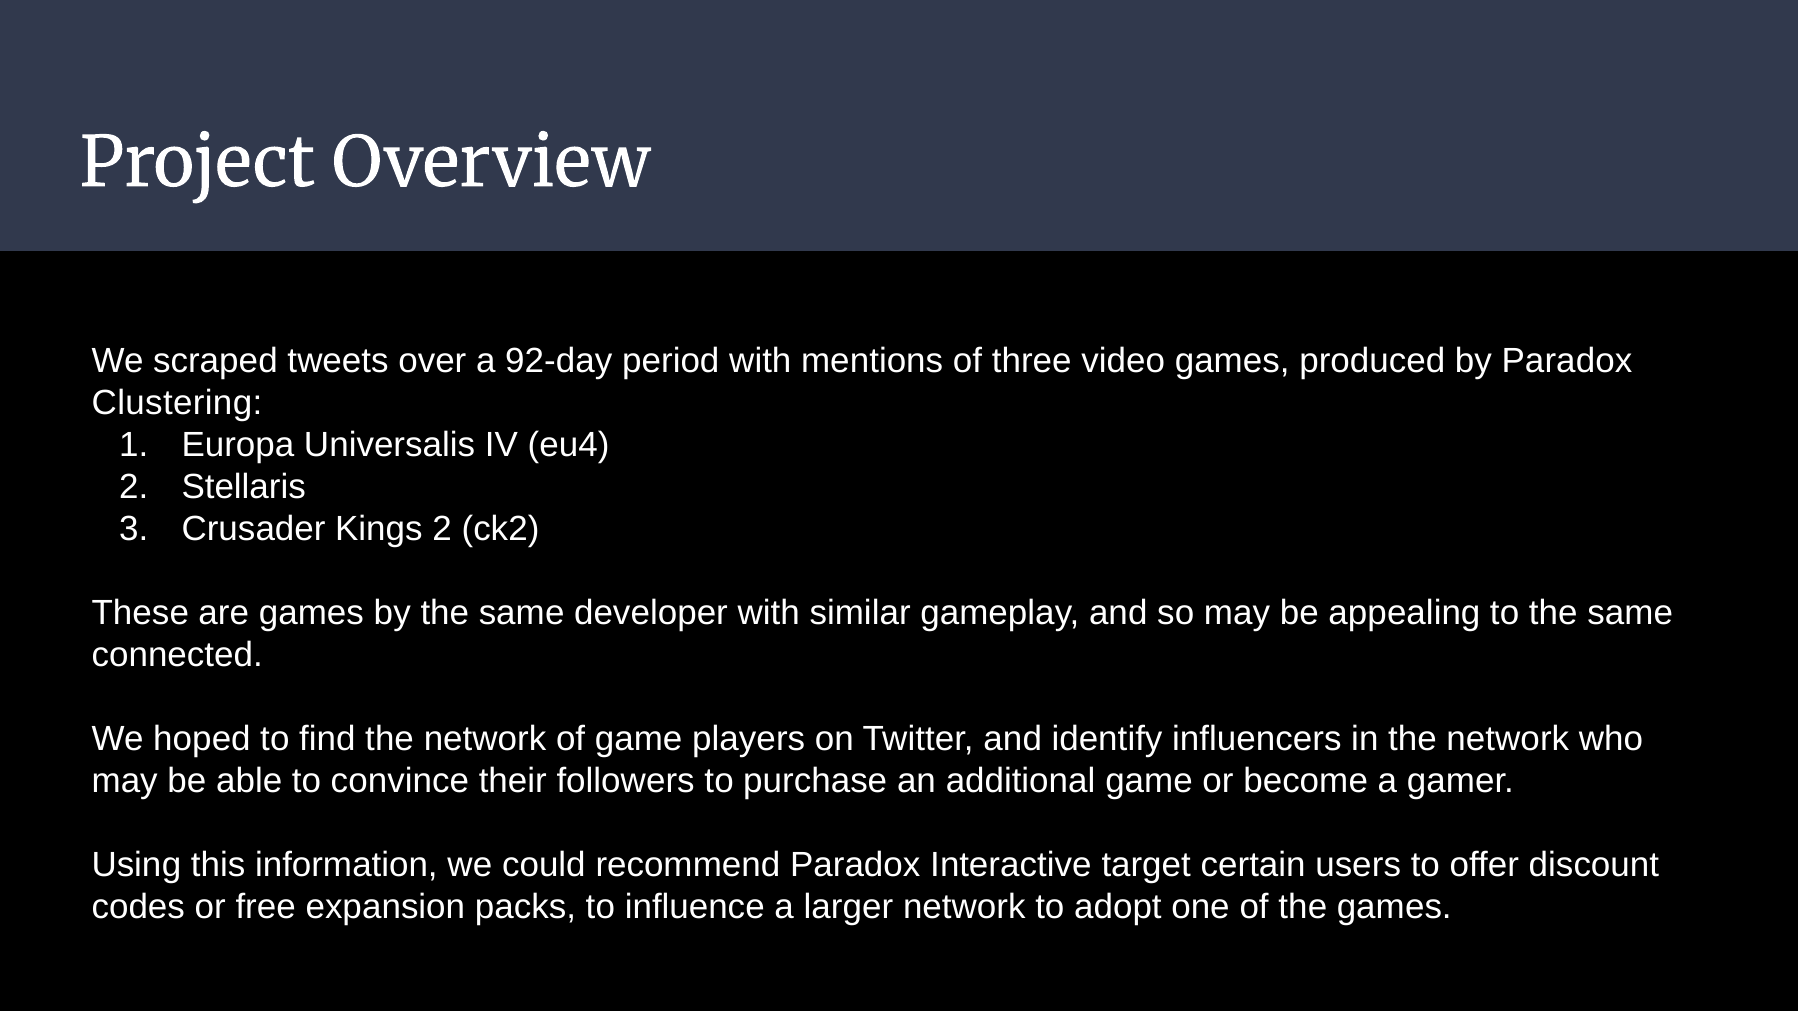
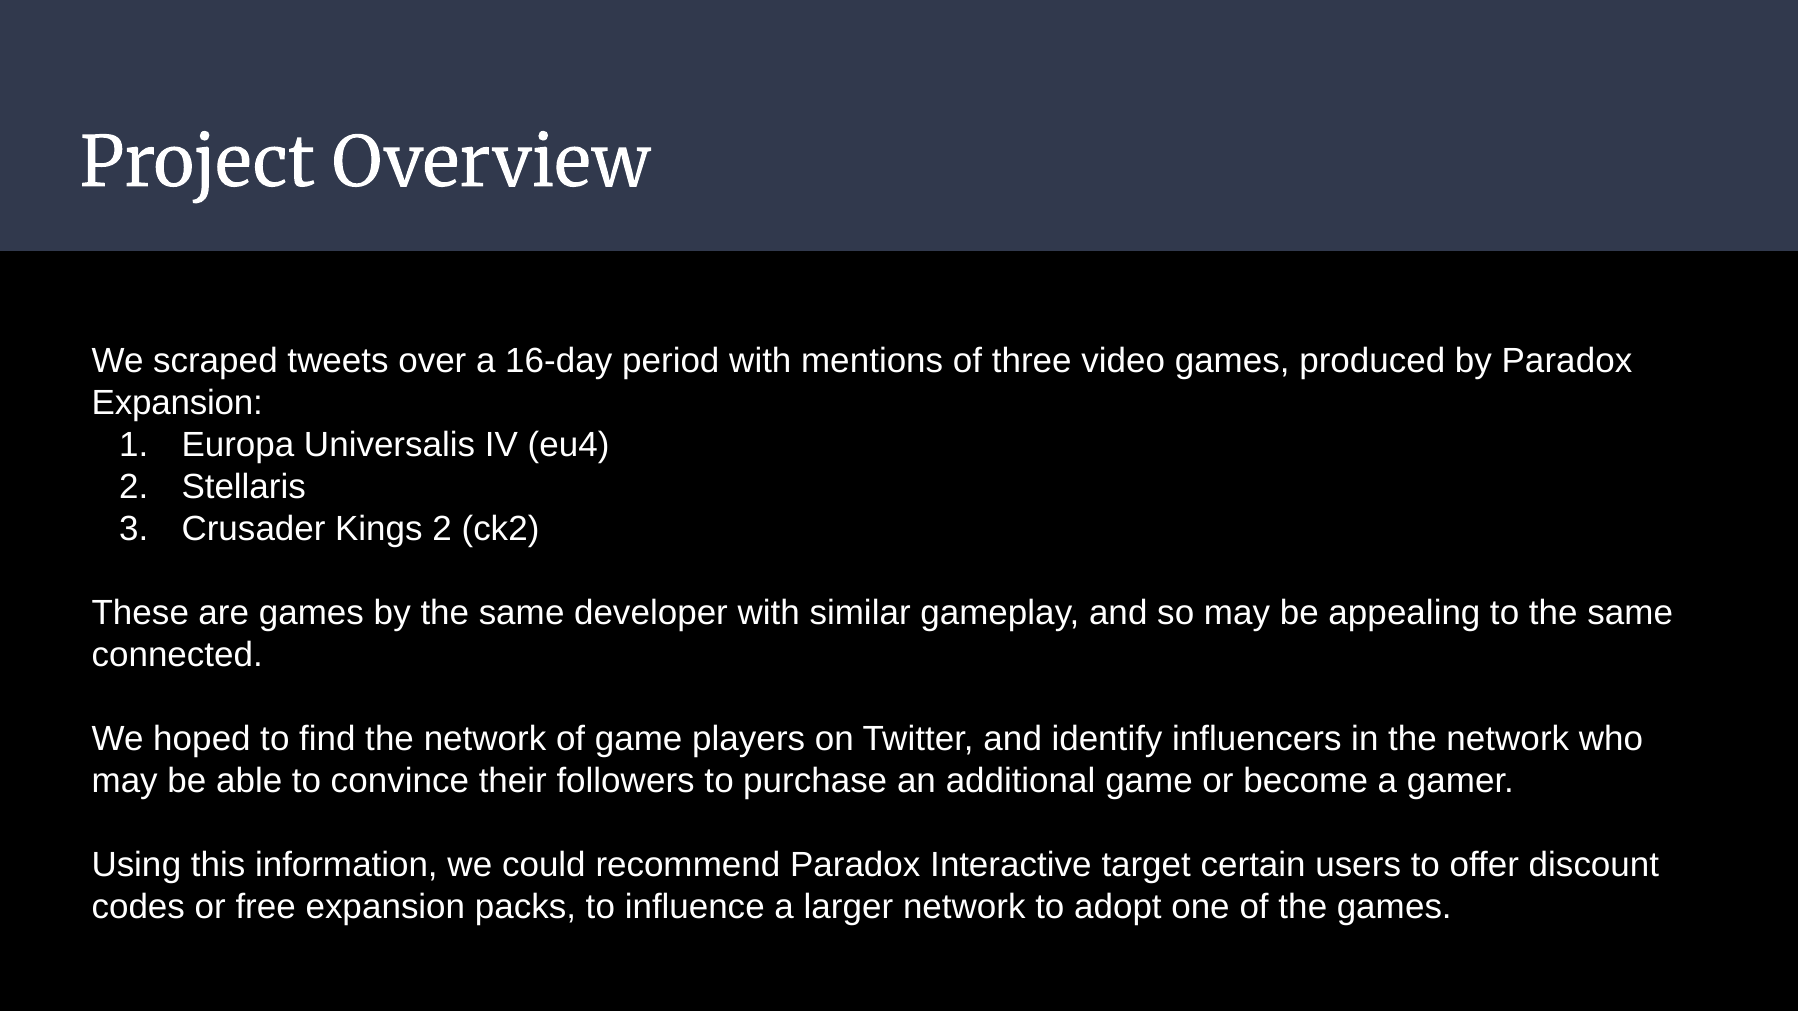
92-day: 92-day -> 16-day
Clustering at (177, 403): Clustering -> Expansion
